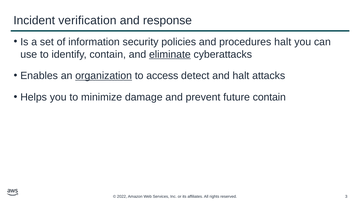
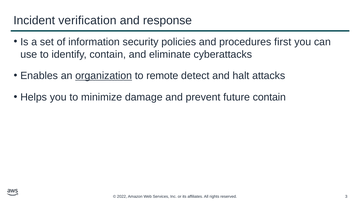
procedures halt: halt -> first
eliminate underline: present -> none
access: access -> remote
